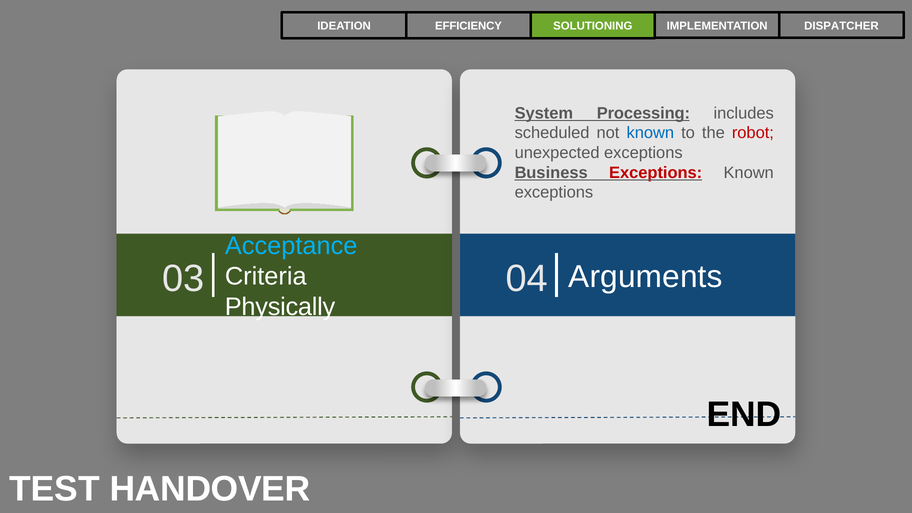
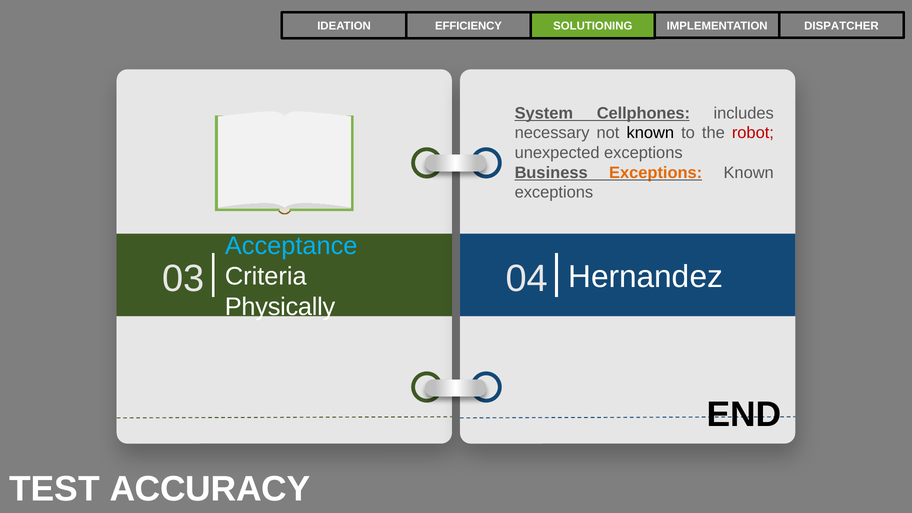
Processing: Processing -> Cellphones
scheduled: scheduled -> necessary
known at (650, 133) colour: blue -> black
Exceptions at (656, 173) colour: red -> orange
Arguments: Arguments -> Hernandez
HANDOVER: HANDOVER -> ACCURACY
